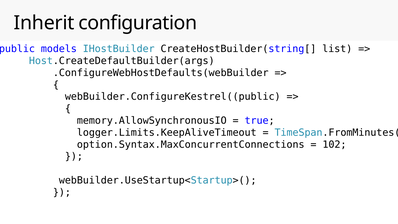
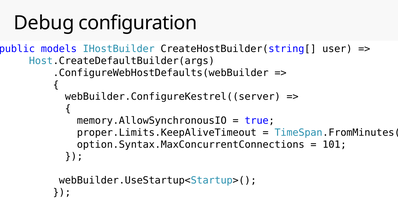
Inherit: Inherit -> Debug
list: list -> user
webBuilder.ConfigureKestrel((public: webBuilder.ConfigureKestrel((public -> webBuilder.ConfigureKestrel((server
logger.Limits.KeepAliveTimeout: logger.Limits.KeepAliveTimeout -> proper.Limits.KeepAliveTimeout
102: 102 -> 101
